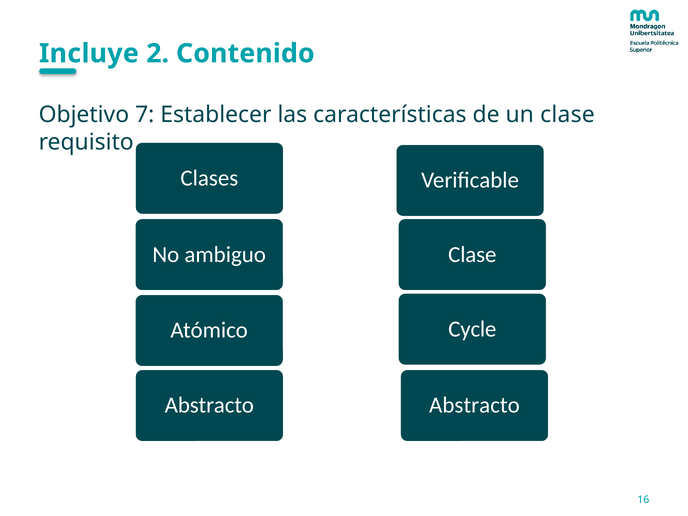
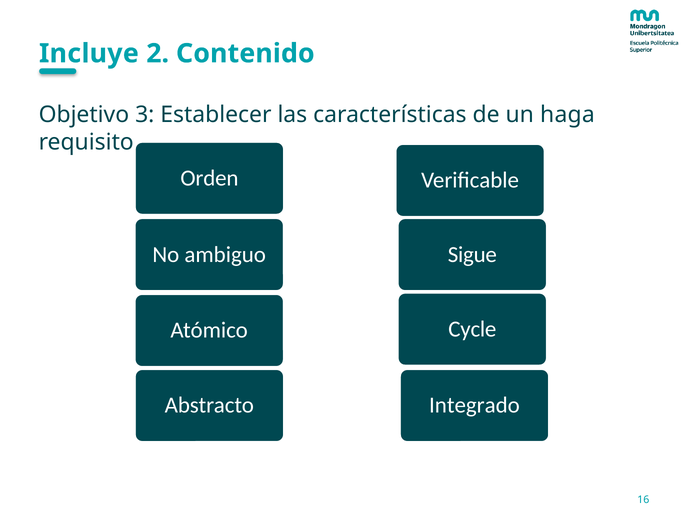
7: 7 -> 3
un clase: clase -> haga
Clases: Clases -> Orden
ambiguo Clase: Clase -> Sigue
Abstracto Abstracto: Abstracto -> Integrado
